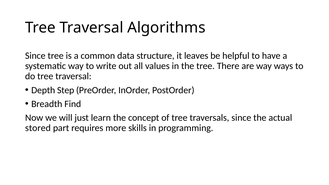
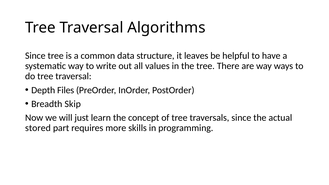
Step: Step -> Files
Find: Find -> Skip
